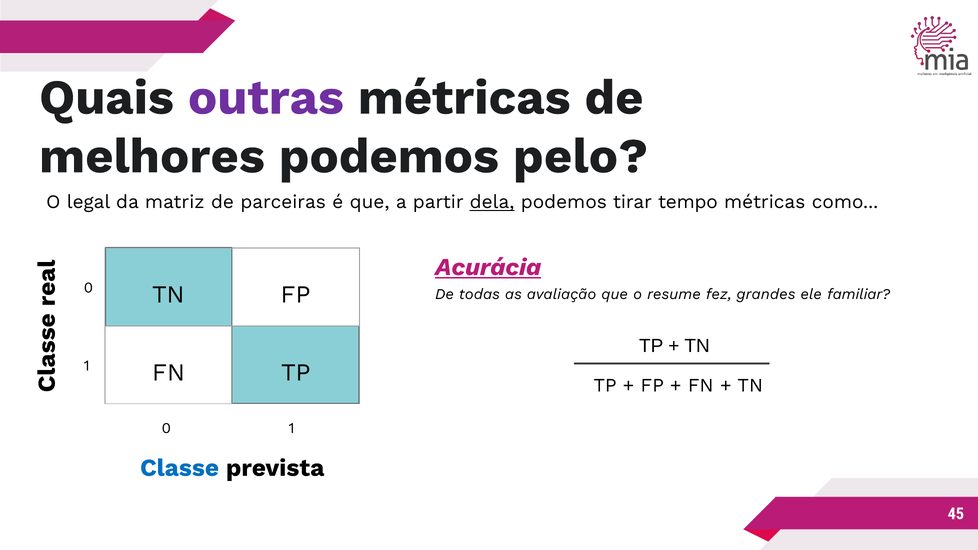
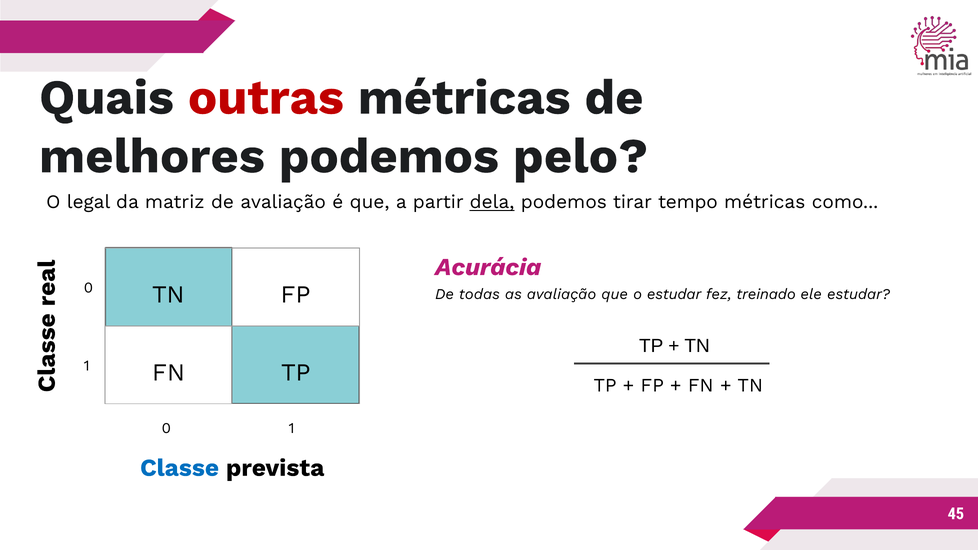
outras colour: purple -> red
de parceiras: parceiras -> avaliação
Acurácia underline: present -> none
o resume: resume -> estudar
grandes: grandes -> treinado
ele familiar: familiar -> estudar
